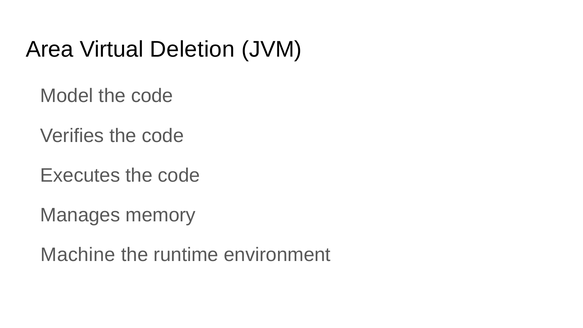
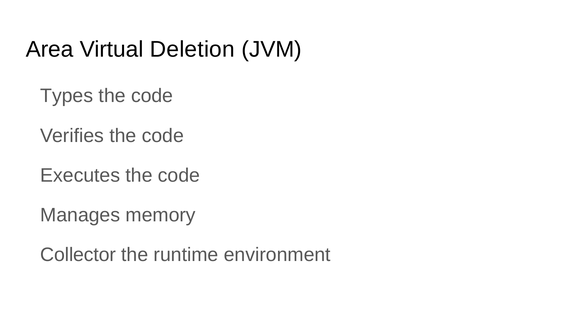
Model: Model -> Types
Machine: Machine -> Collector
